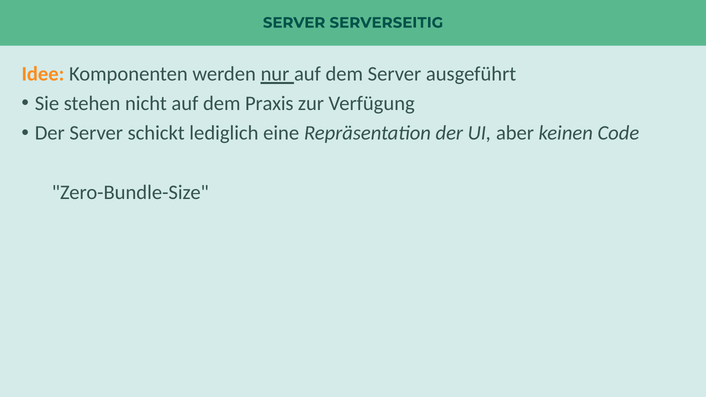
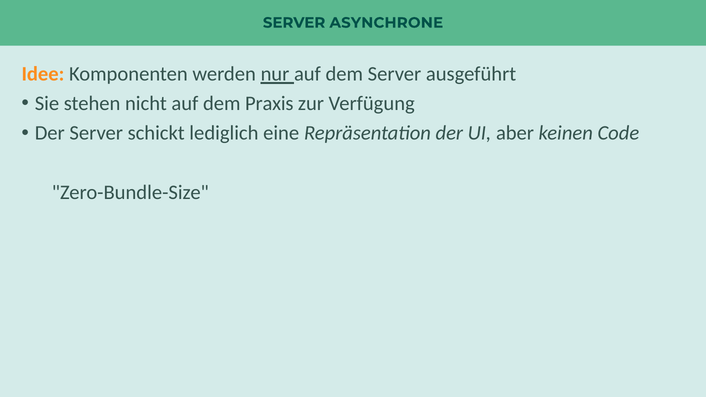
SERVERSEITIG: SERVERSEITIG -> ASYNCHRONE
